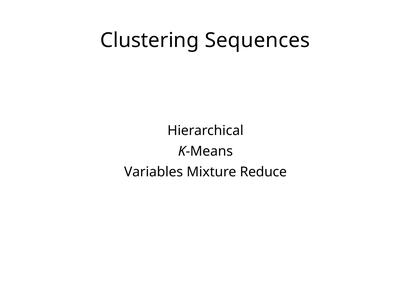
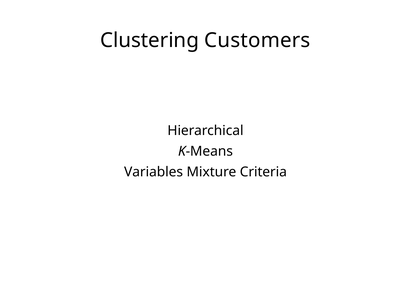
Sequences: Sequences -> Customers
Reduce: Reduce -> Criteria
